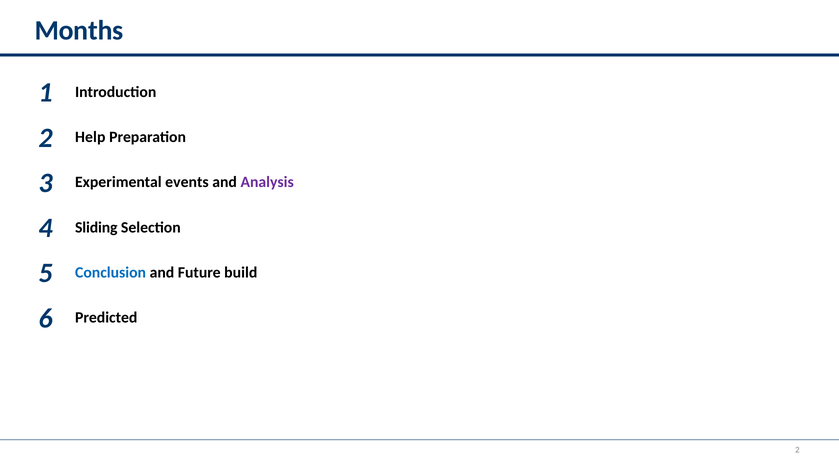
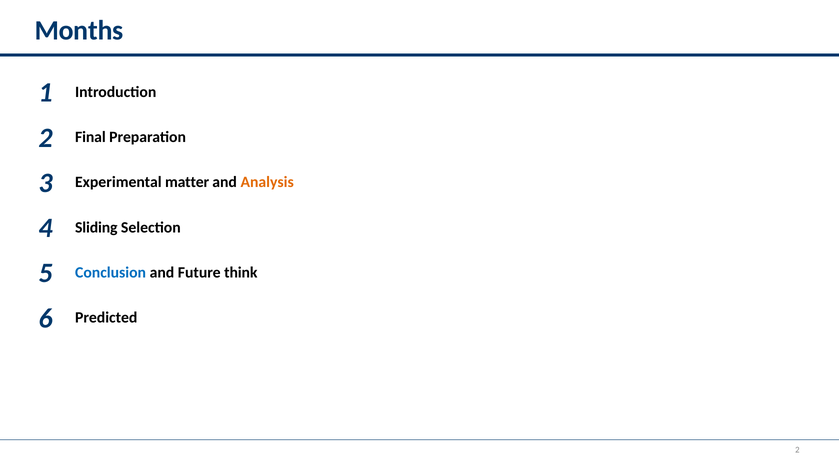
Help: Help -> Final
events: events -> matter
Analysis colour: purple -> orange
build: build -> think
